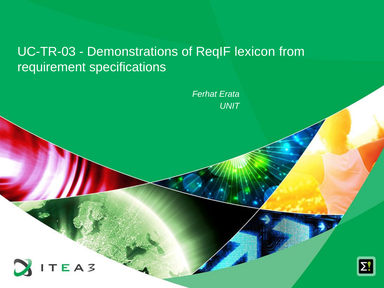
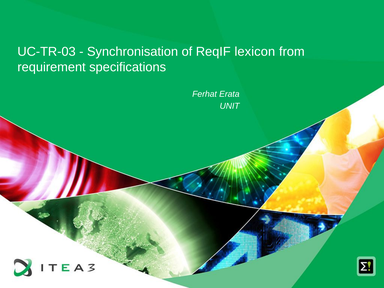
Demonstrations: Demonstrations -> Synchronisation
